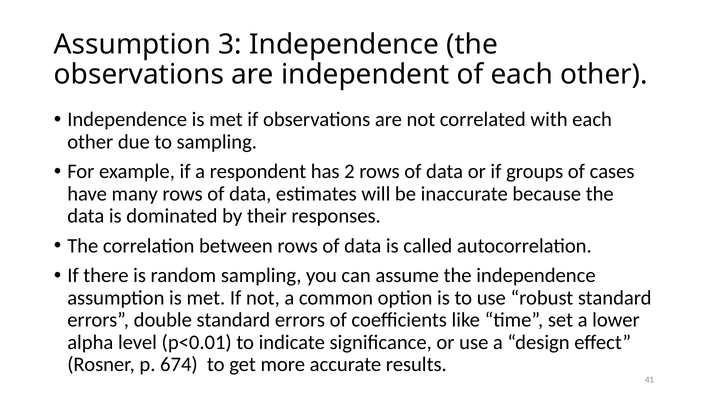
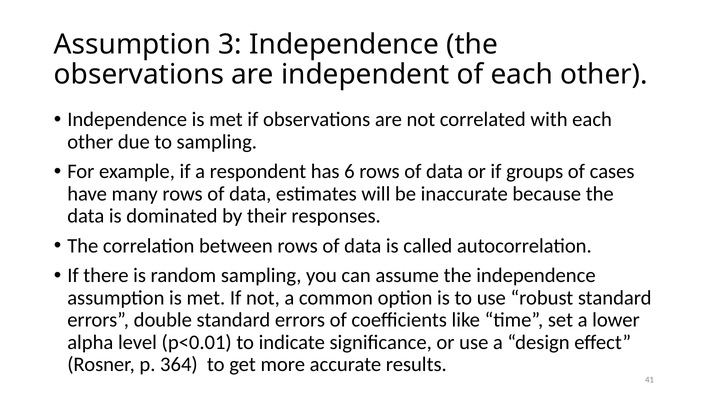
2: 2 -> 6
674: 674 -> 364
